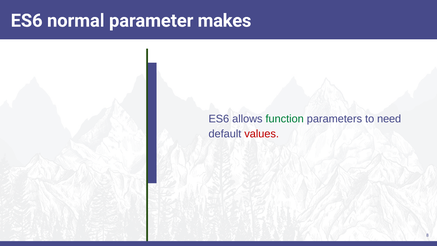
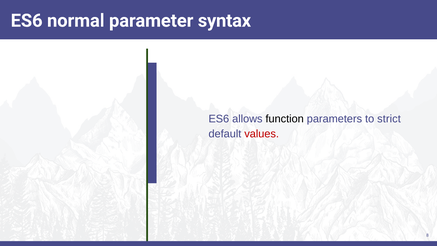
makes: makes -> syntax
function colour: green -> black
need: need -> strict
